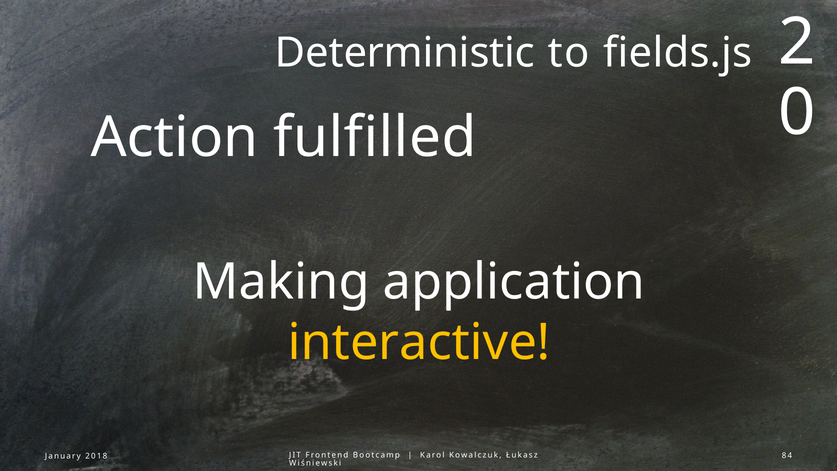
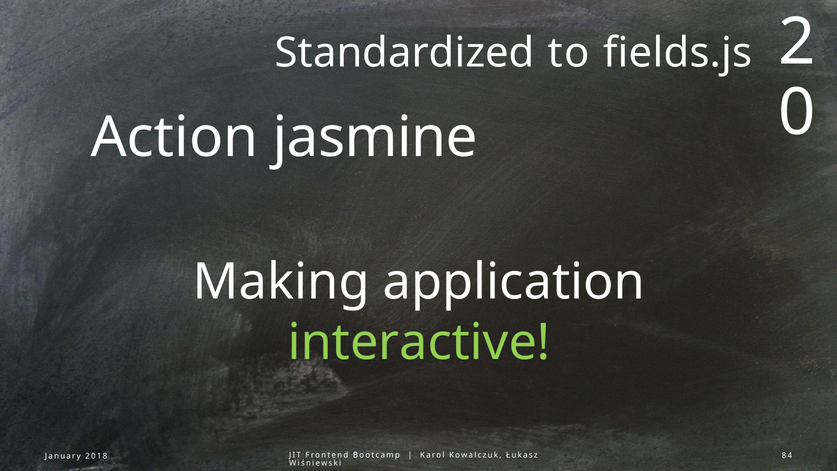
Deterministic: Deterministic -> Standardized
fulfilled: fulfilled -> jasmine
interactive colour: yellow -> light green
